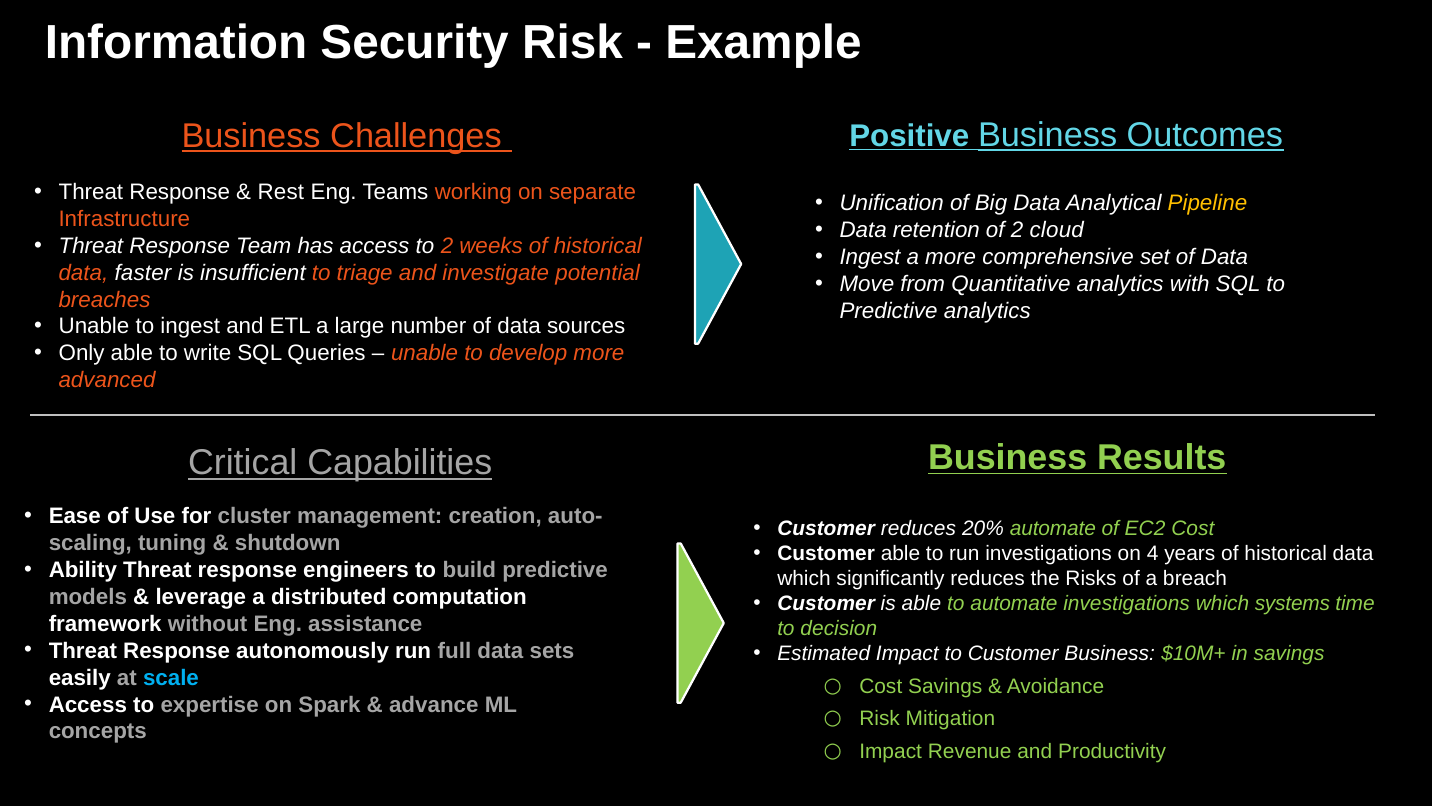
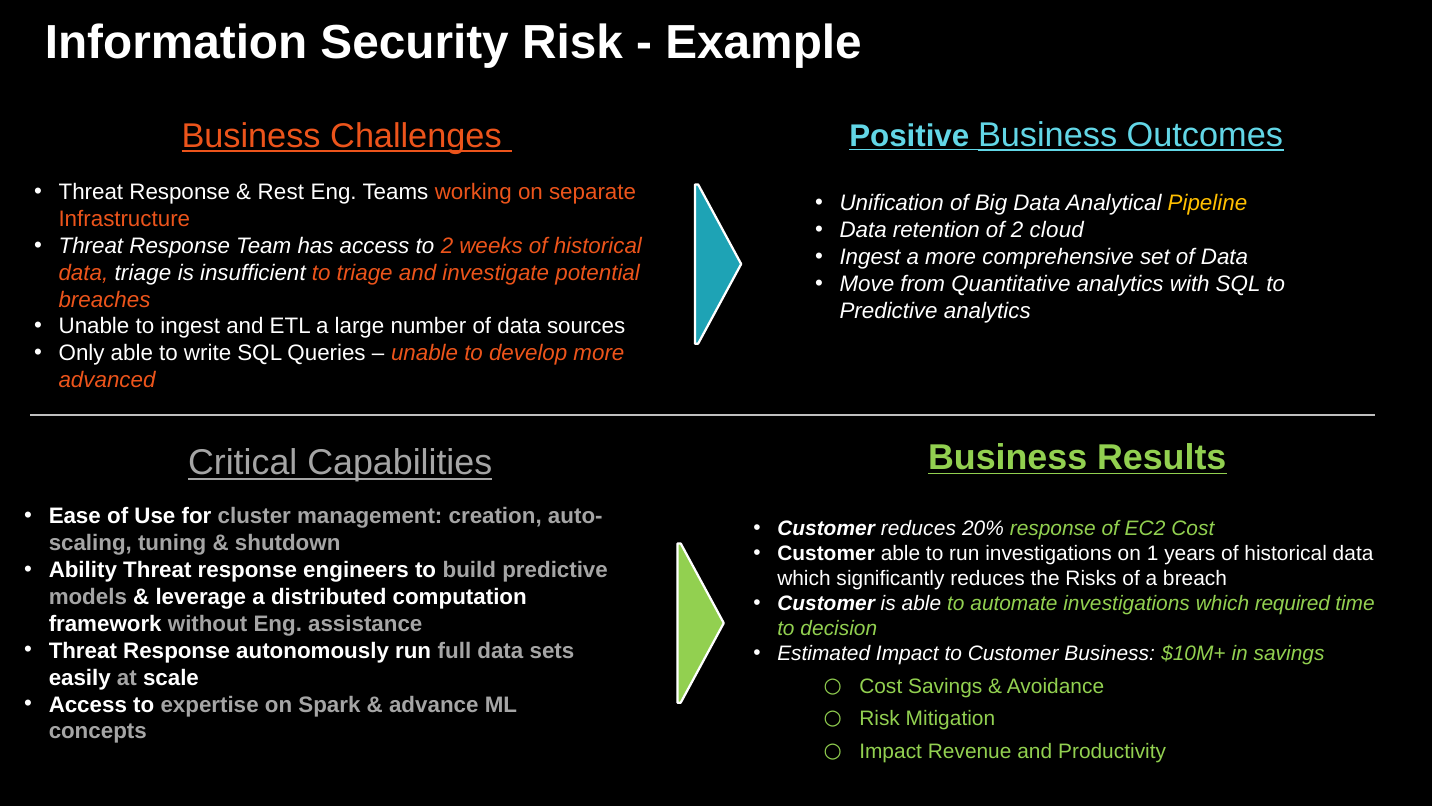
data faster: faster -> triage
20% automate: automate -> response
4: 4 -> 1
systems: systems -> required
scale colour: light blue -> white
